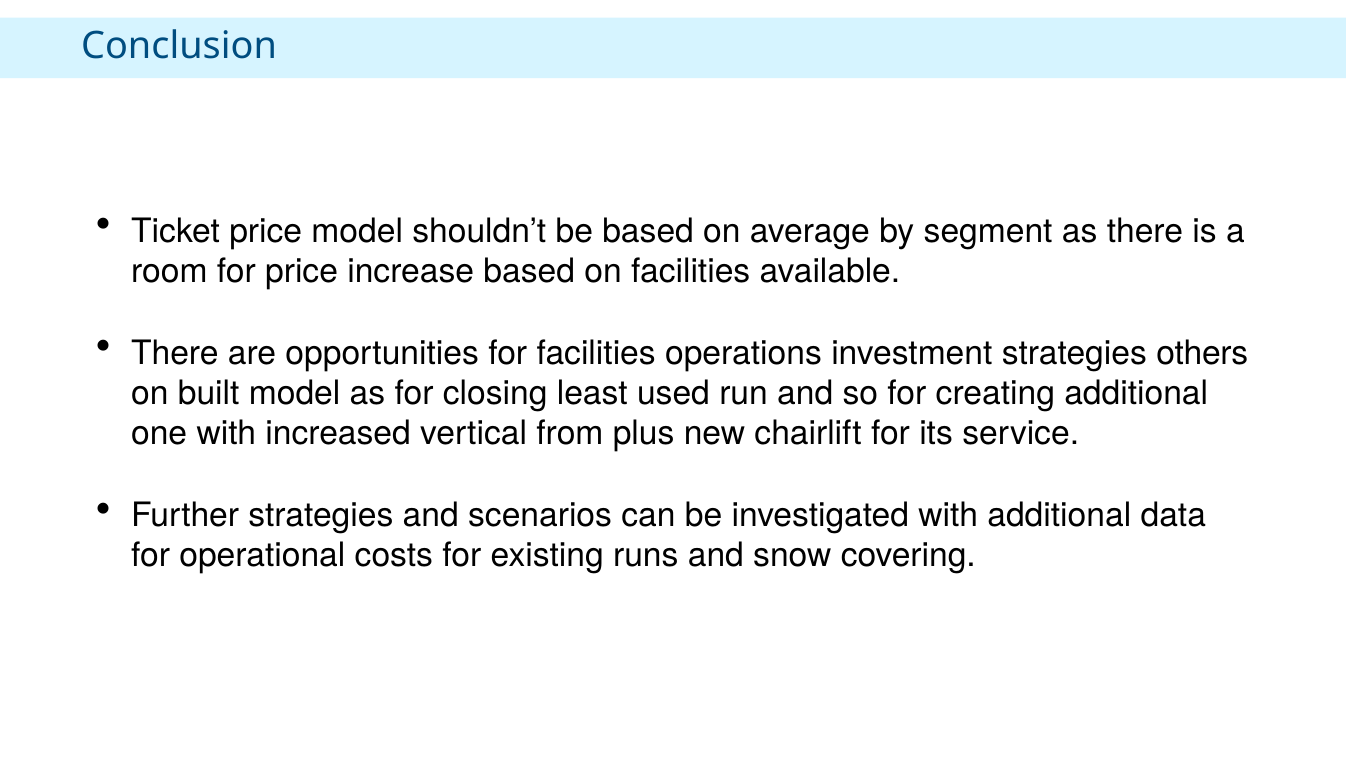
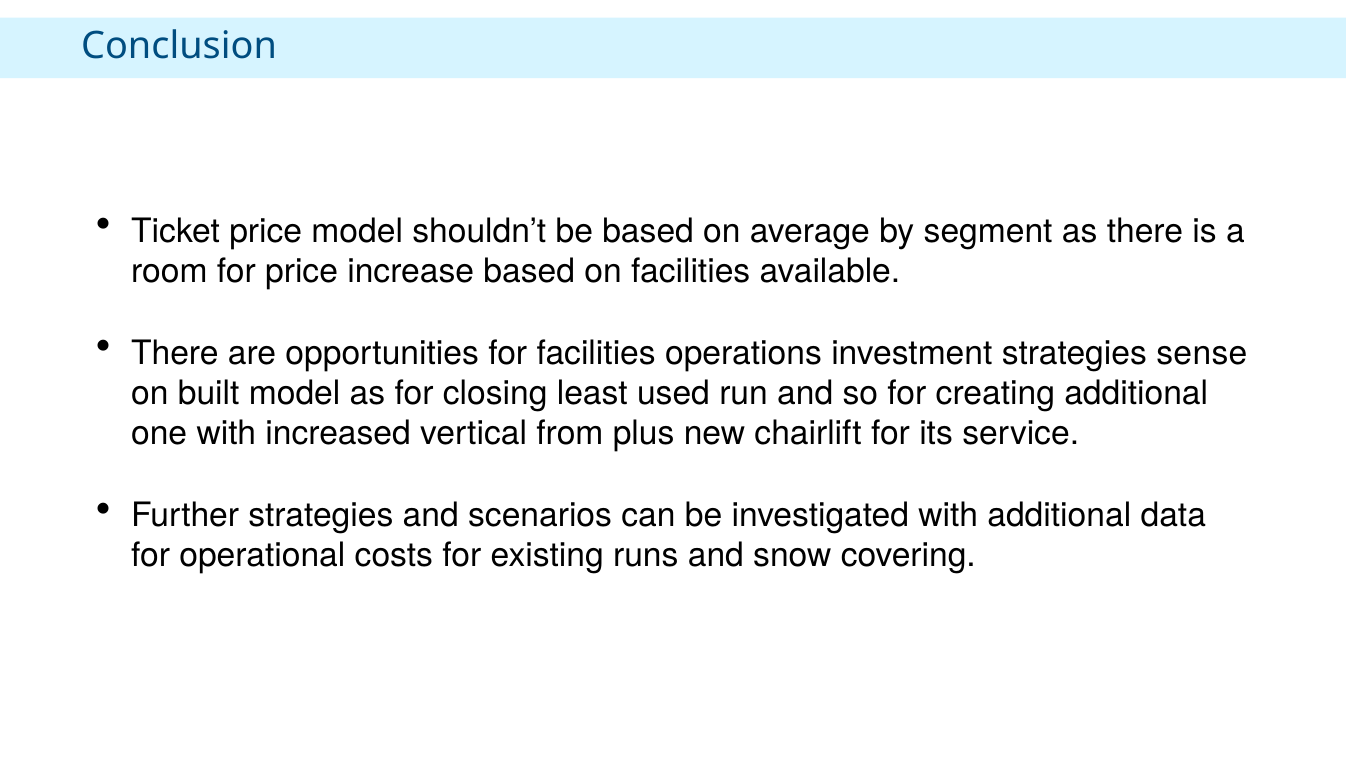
others: others -> sense
